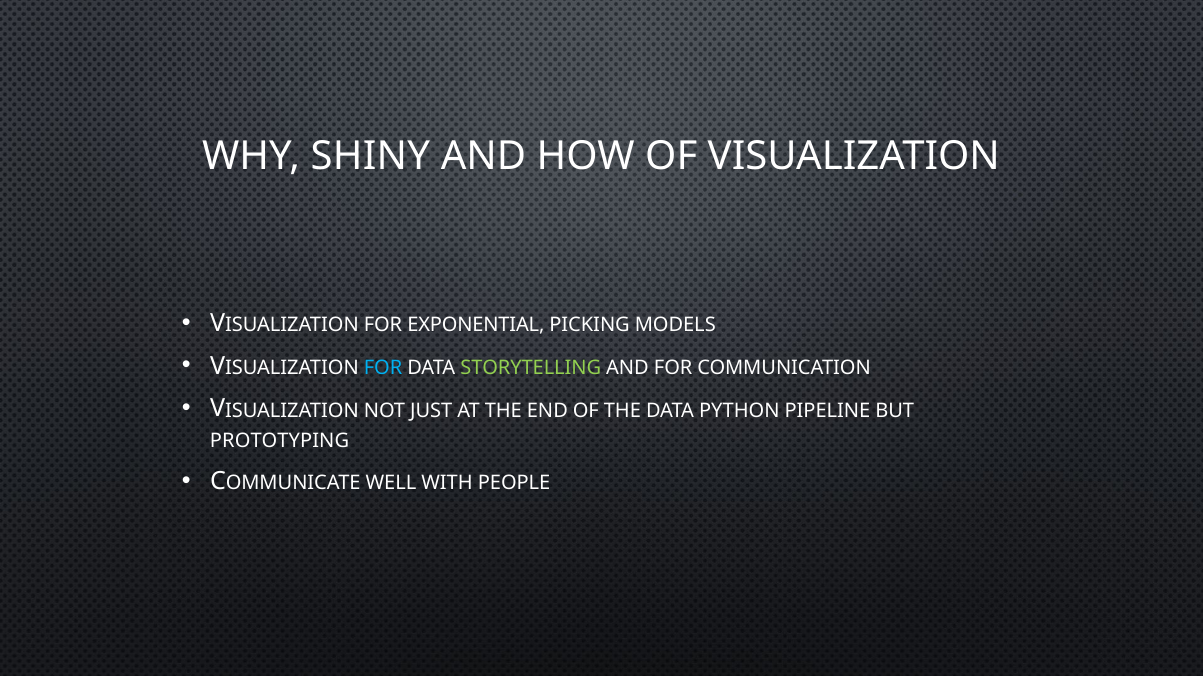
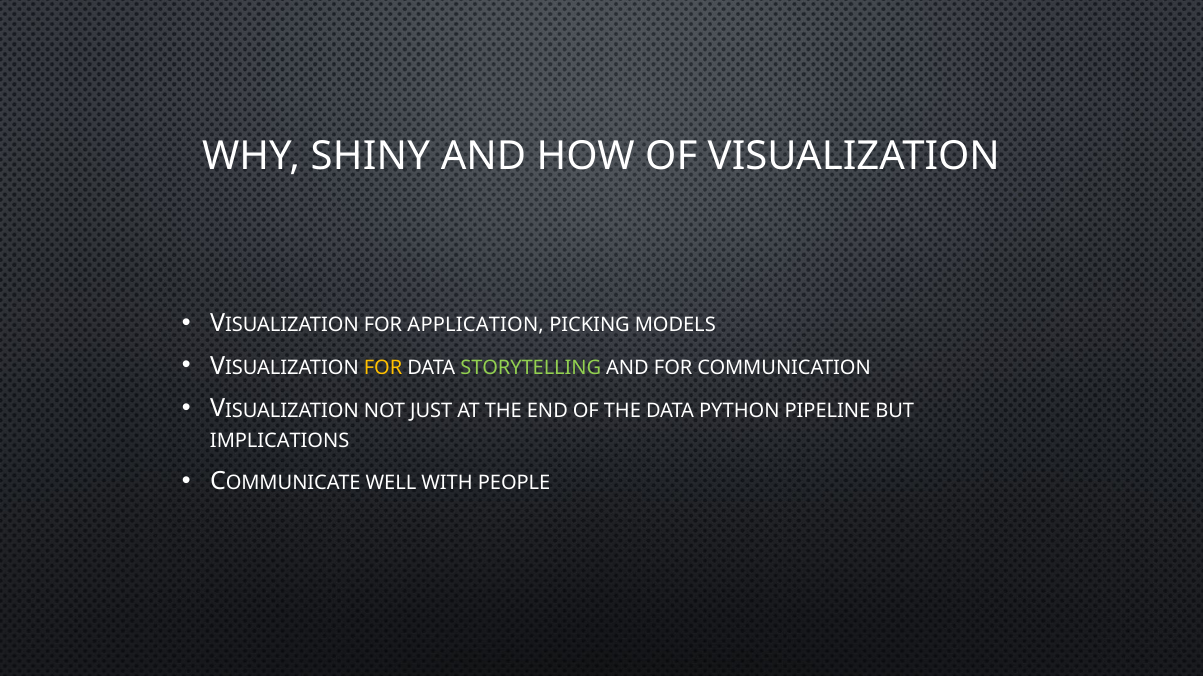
EXPONENTIAL: EXPONENTIAL -> APPLICATION
FOR at (383, 368) colour: light blue -> yellow
PROTOTYPING: PROTOTYPING -> IMPLICATIONS
